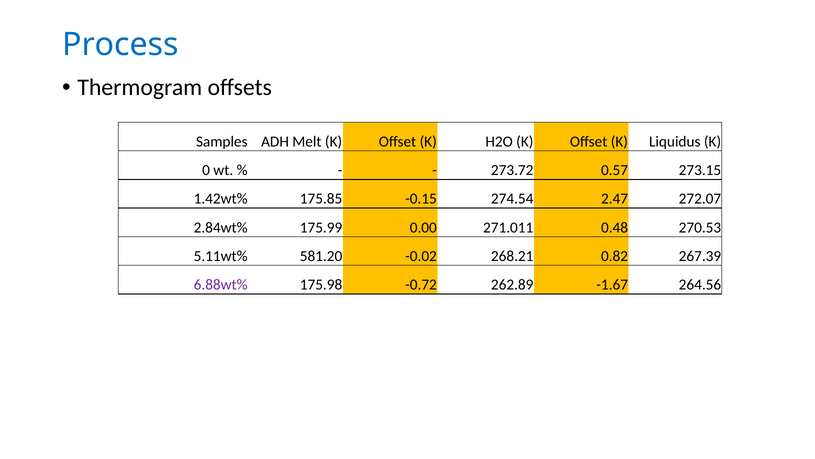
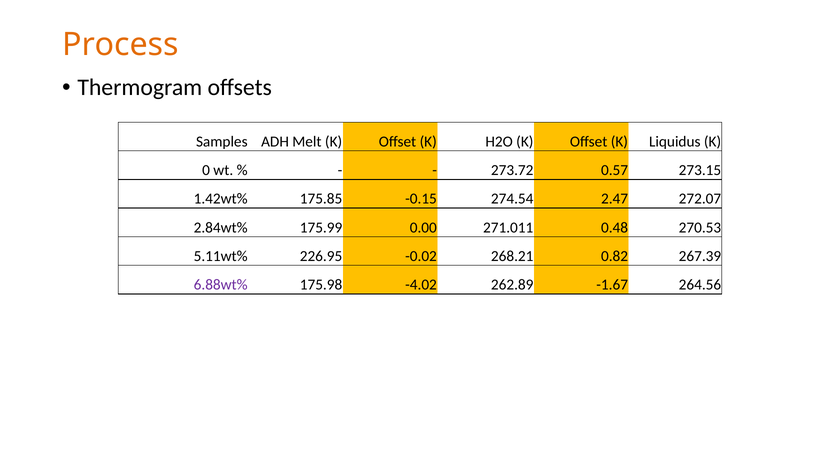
Process colour: blue -> orange
581.20: 581.20 -> 226.95
-0.72: -0.72 -> -4.02
